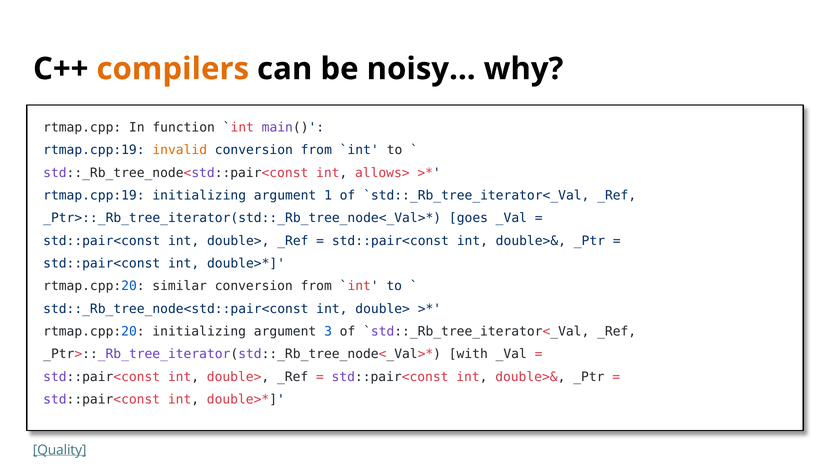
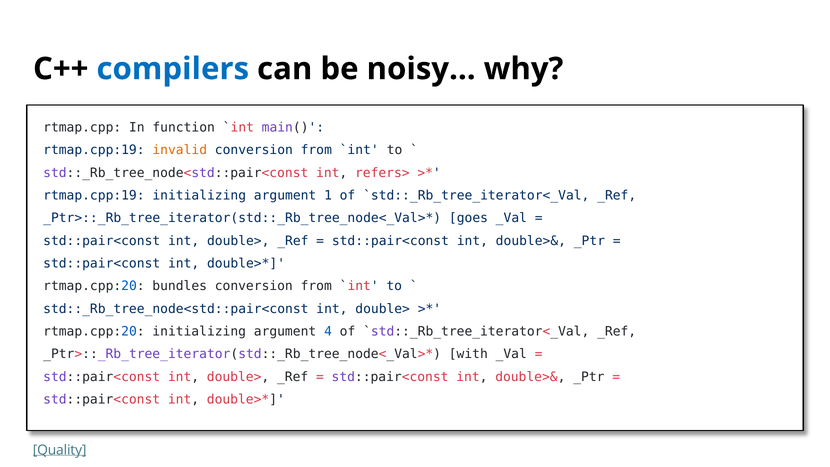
compilers colour: orange -> blue
allows>: allows> -> refers>
similar: similar -> bundles
3: 3 -> 4
